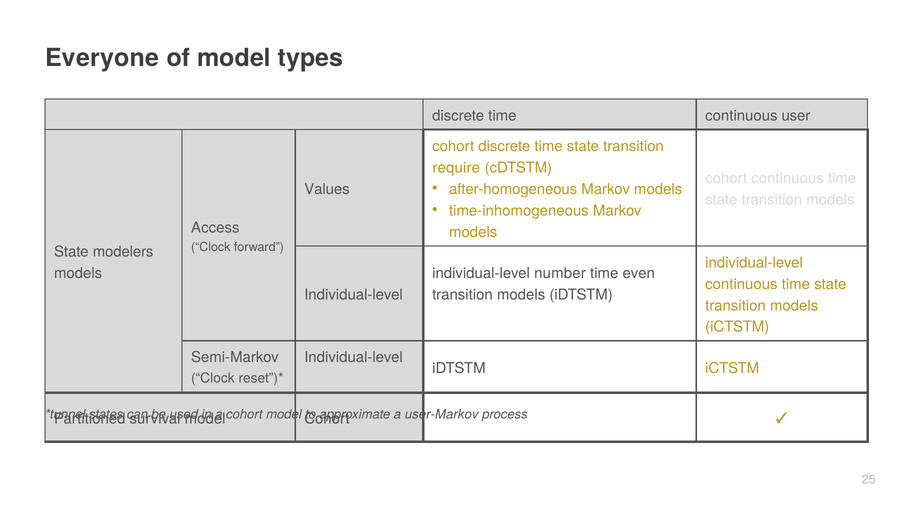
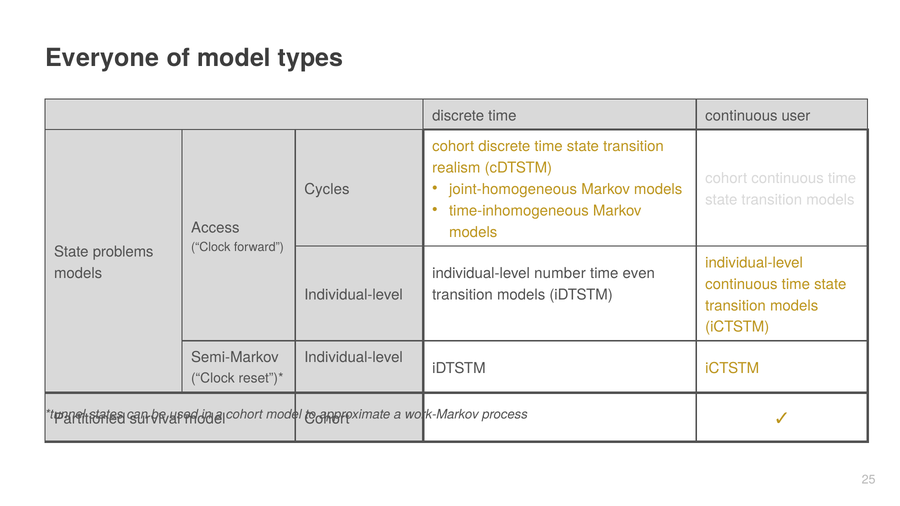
require: require -> realism
after-homogeneous: after-homogeneous -> joint-homogeneous
Values: Values -> Cycles
modelers: modelers -> problems
user-Markov: user-Markov -> work-Markov
